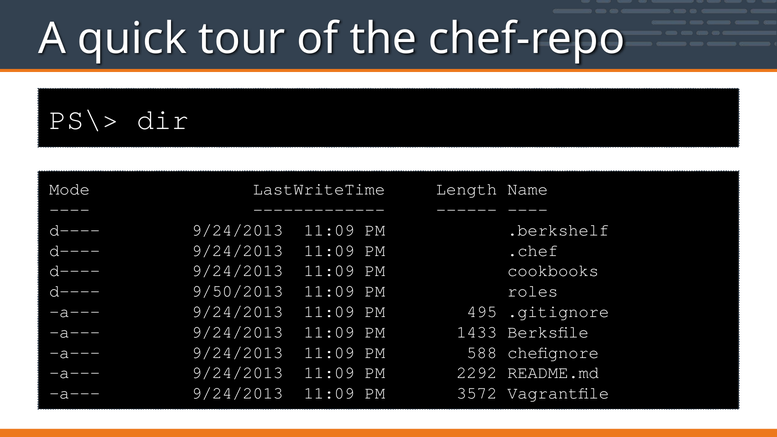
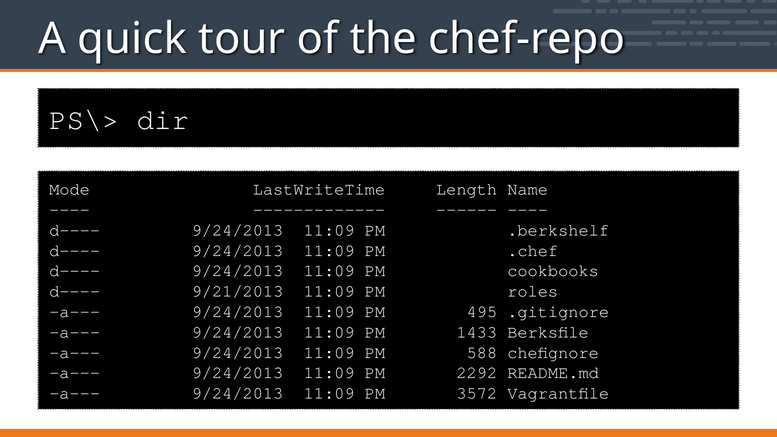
9/50/2013: 9/50/2013 -> 9/21/2013
